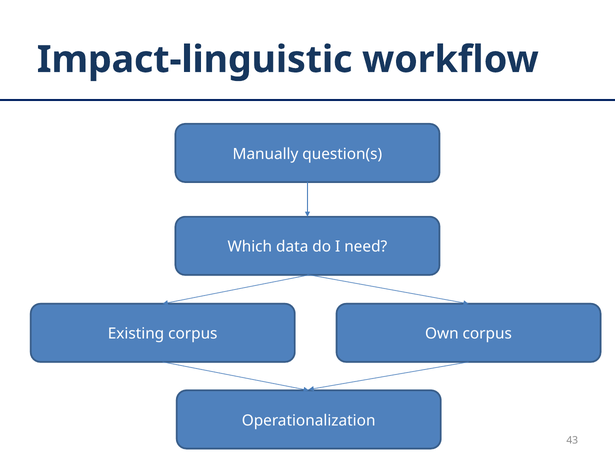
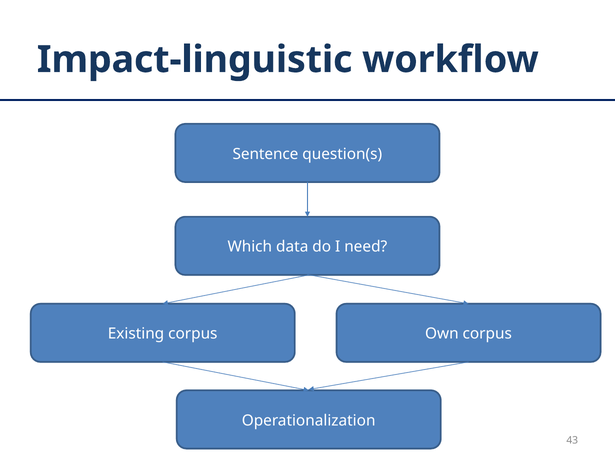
Manually: Manually -> Sentence
